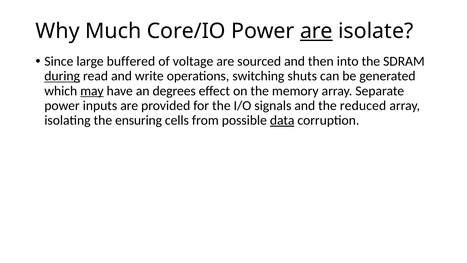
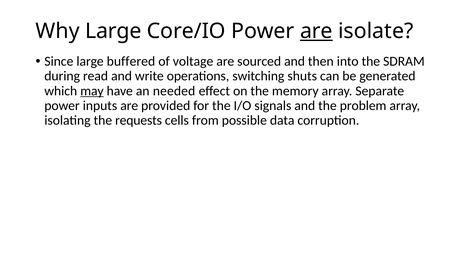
Why Much: Much -> Large
during underline: present -> none
degrees: degrees -> needed
reduced: reduced -> problem
ensuring: ensuring -> requests
data underline: present -> none
